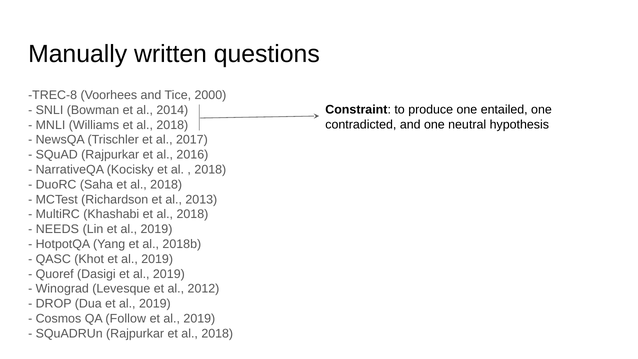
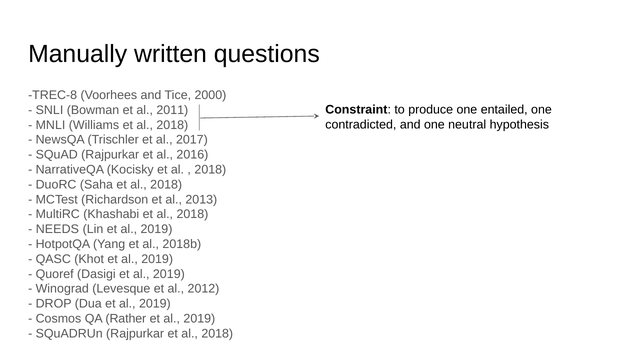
2014: 2014 -> 2011
Follow: Follow -> Rather
